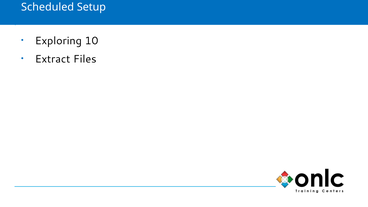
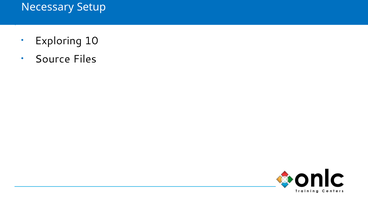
Scheduled: Scheduled -> Necessary
Extract: Extract -> Source
